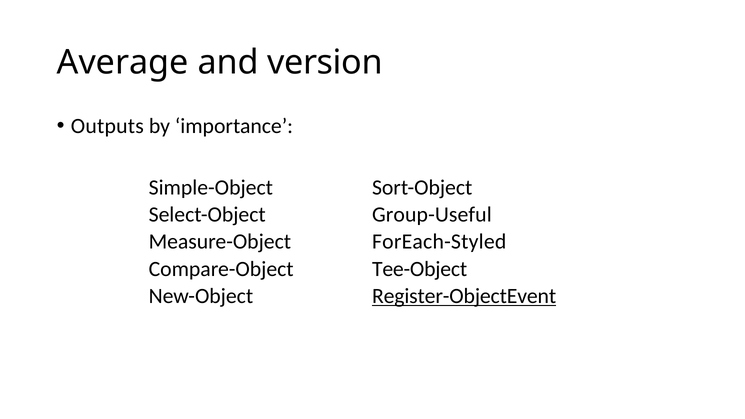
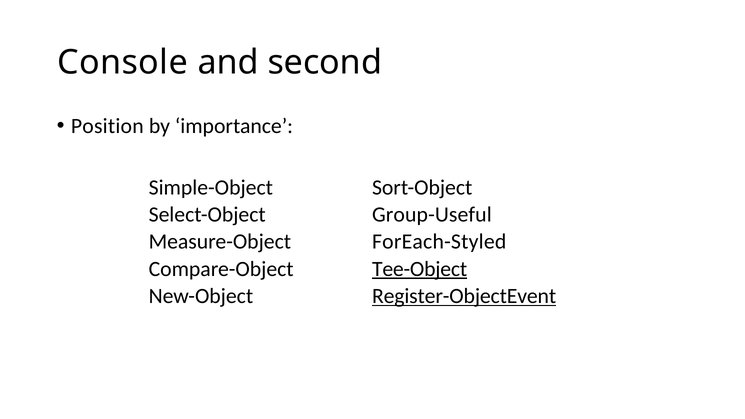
Average: Average -> Console
version: version -> second
Outputs: Outputs -> Position
Tee-Object underline: none -> present
